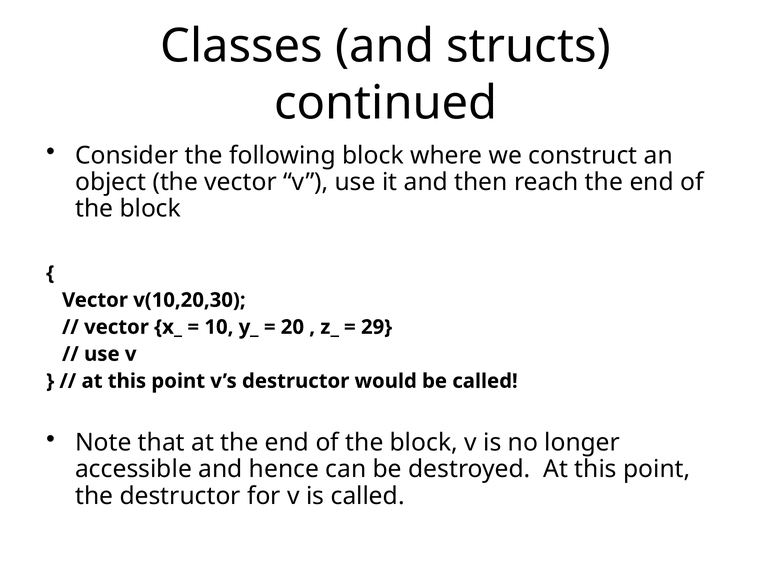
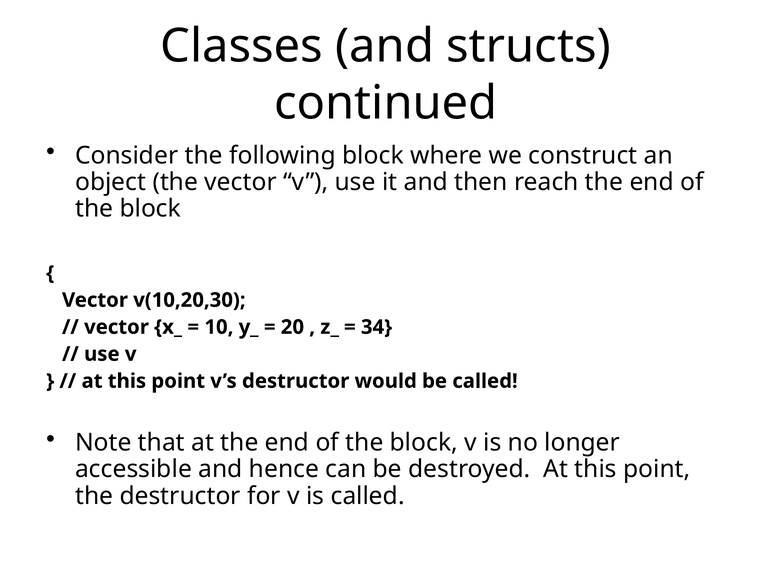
29: 29 -> 34
